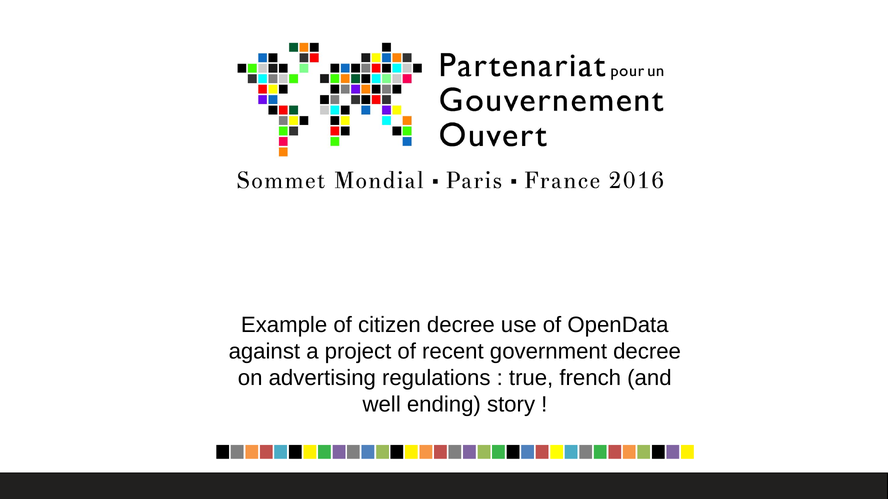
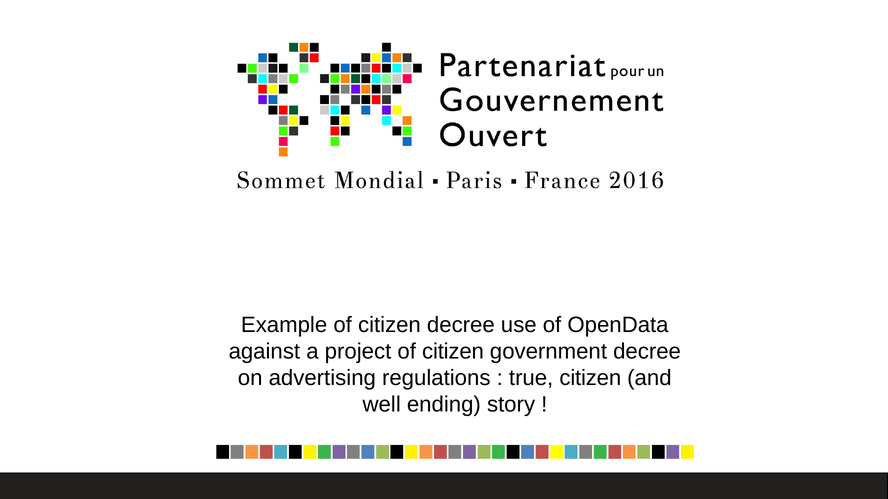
project of recent: recent -> citizen
true french: french -> citizen
